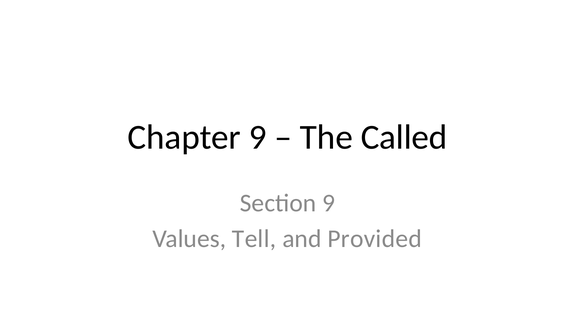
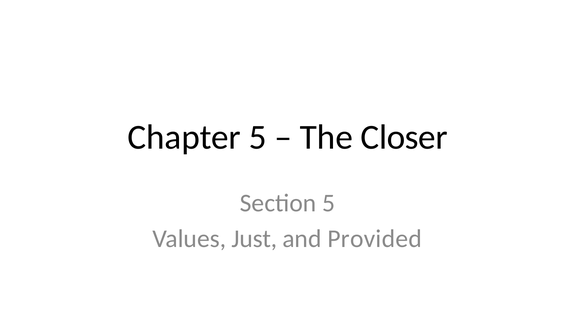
Chapter 9: 9 -> 5
Called: Called -> Closer
Section 9: 9 -> 5
Tell: Tell -> Just
